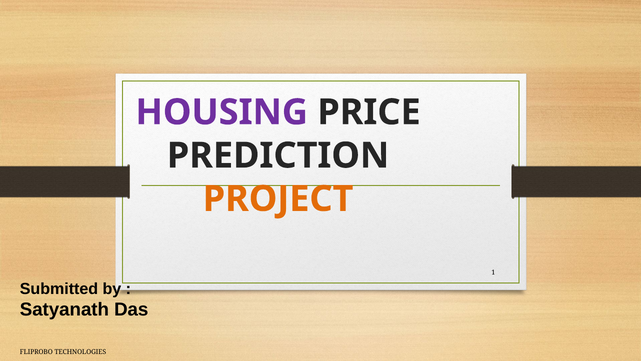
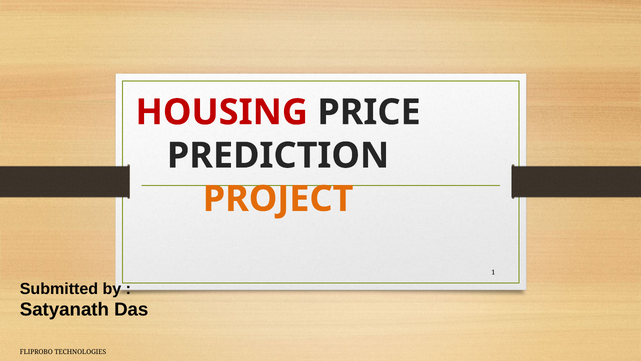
HOUSING colour: purple -> red
